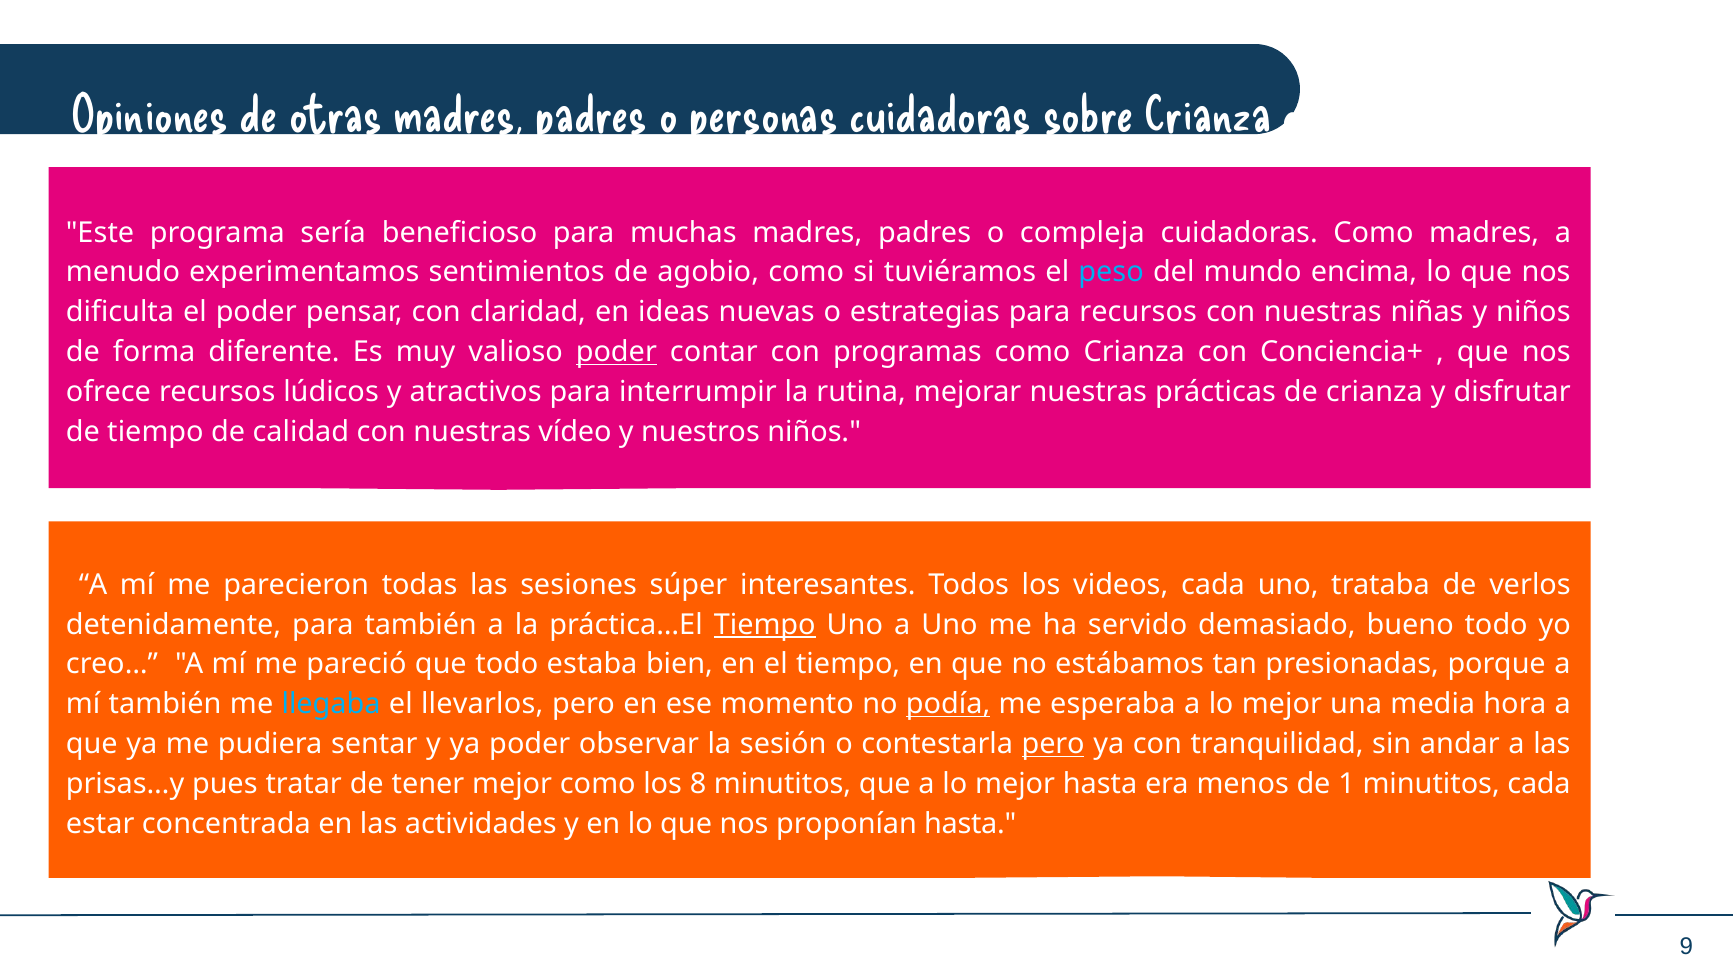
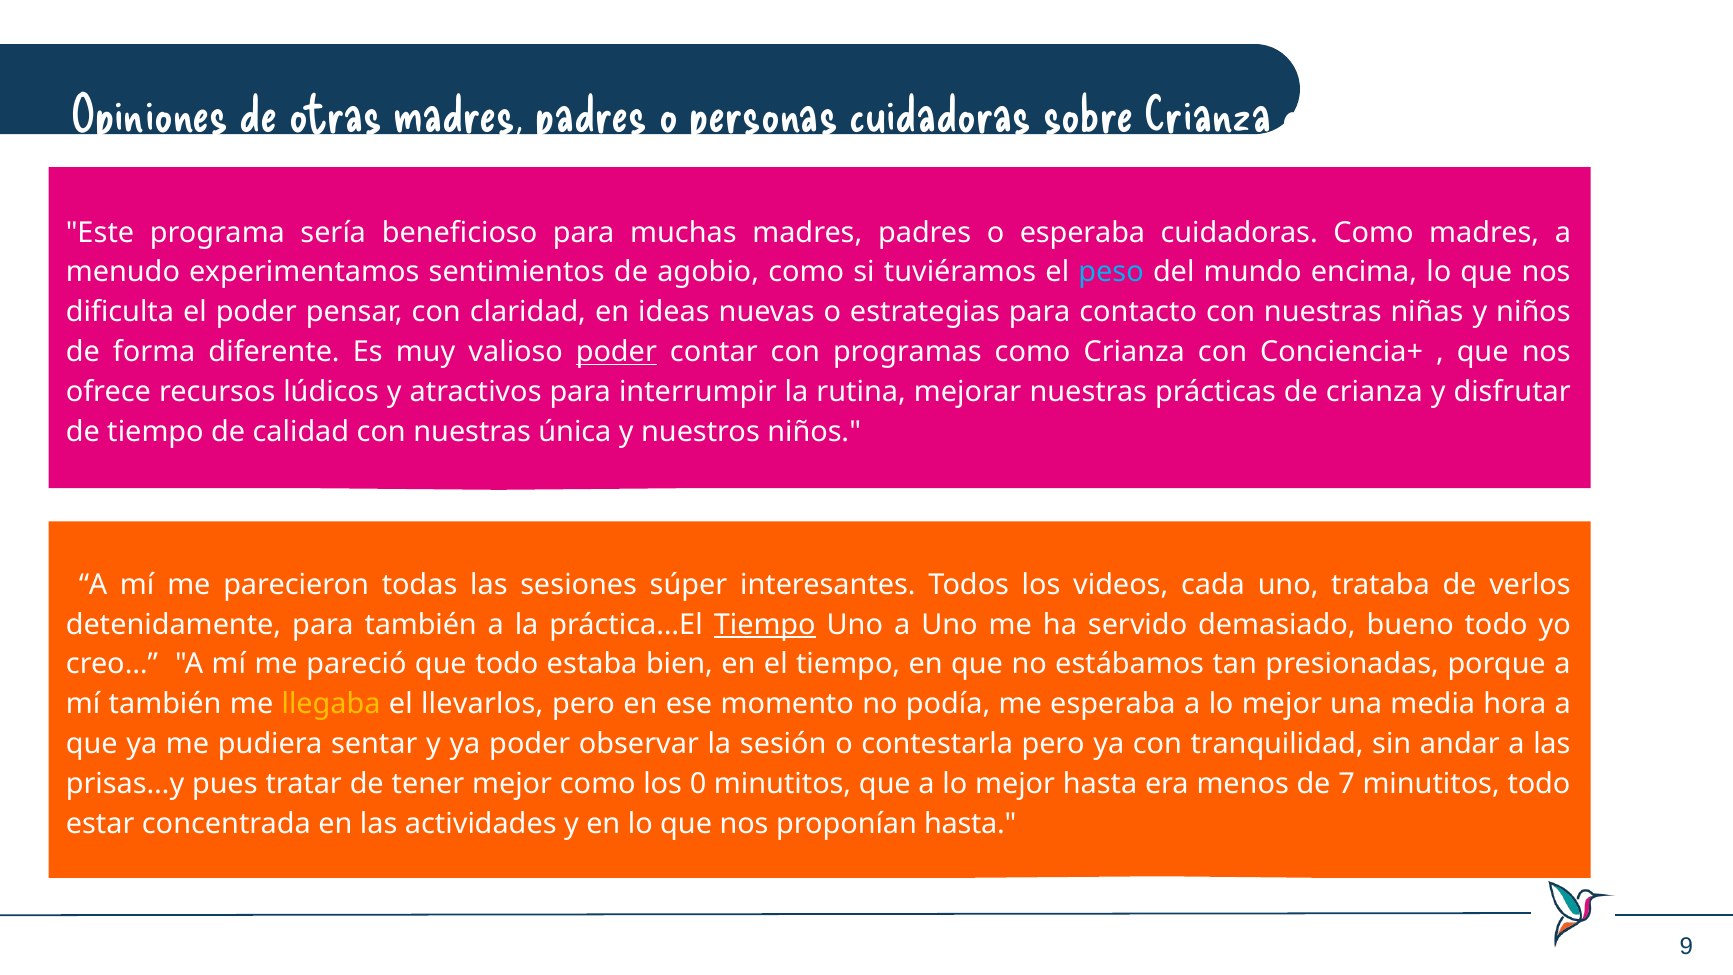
o compleja: compleja -> esperaba
para recursos: recursos -> contacto
vídeo: vídeo -> única
llegaba colour: light blue -> yellow
podía underline: present -> none
pero at (1053, 744) underline: present -> none
8: 8 -> 0
1: 1 -> 7
minutitos cada: cada -> todo
